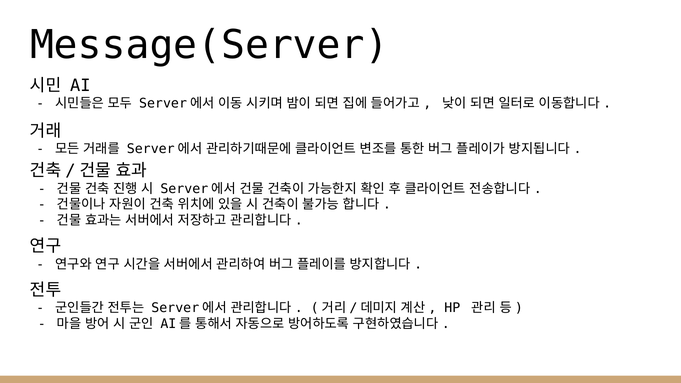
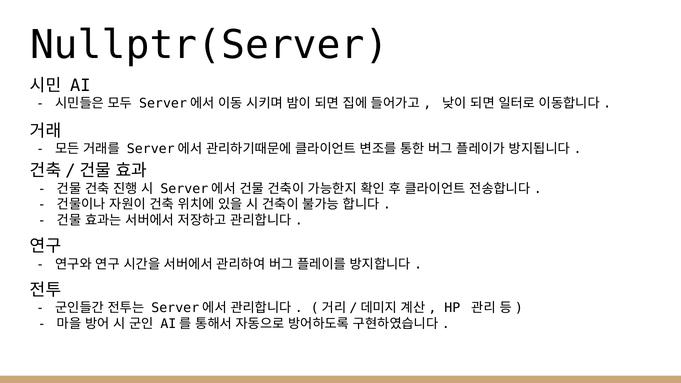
Message(Server: Message(Server -> Nullptr(Server
